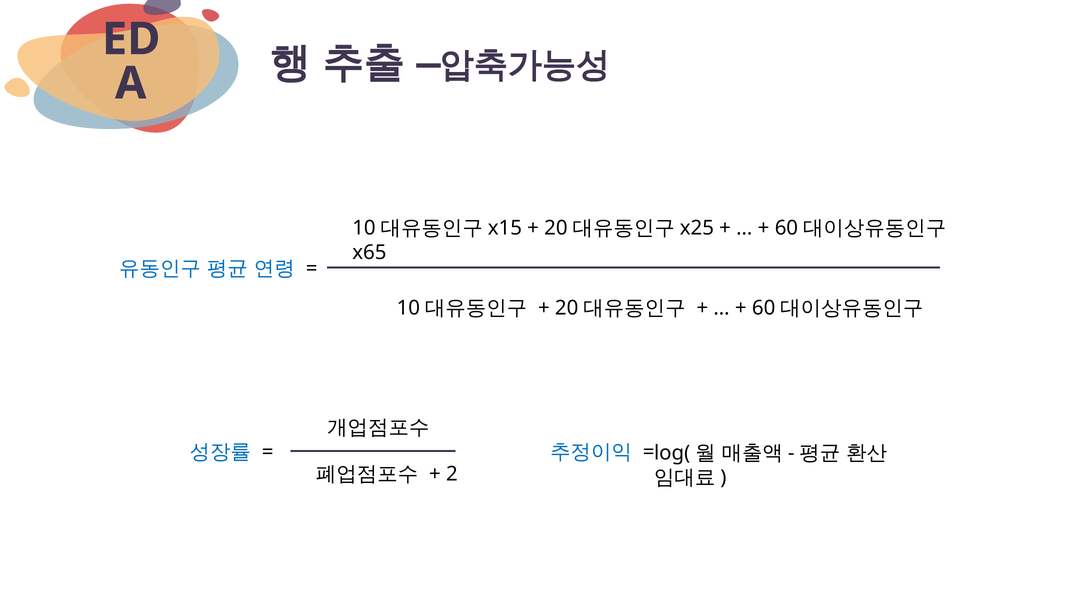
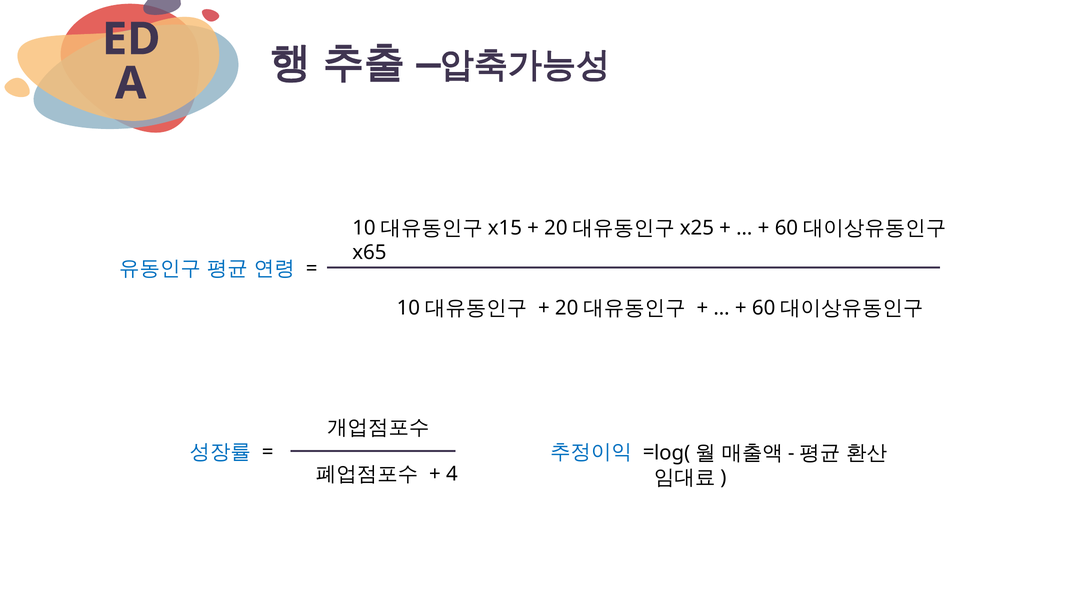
2: 2 -> 4
